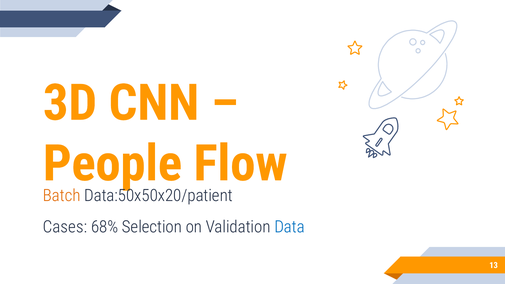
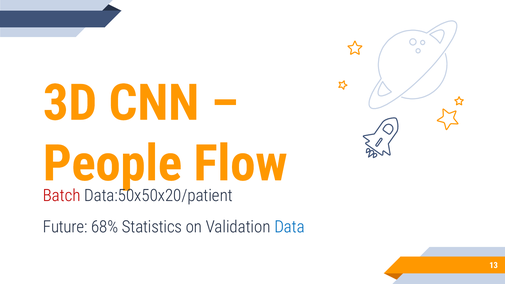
Batch colour: orange -> red
Cases: Cases -> Future
Selection: Selection -> Statistics
